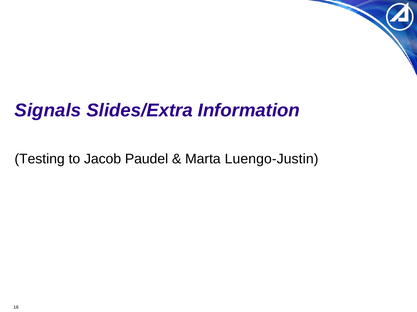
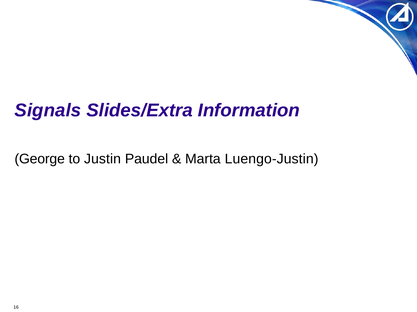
Testing: Testing -> George
Jacob: Jacob -> Justin
